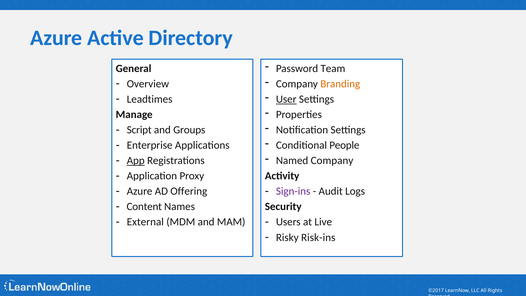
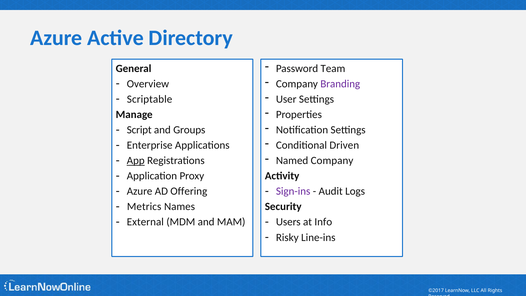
Branding colour: orange -> purple
User underline: present -> none
Leadtimes: Leadtimes -> Scriptable
People: People -> Driven
Content: Content -> Metrics
Live: Live -> Info
Risk-ins: Risk-ins -> Line-ins
